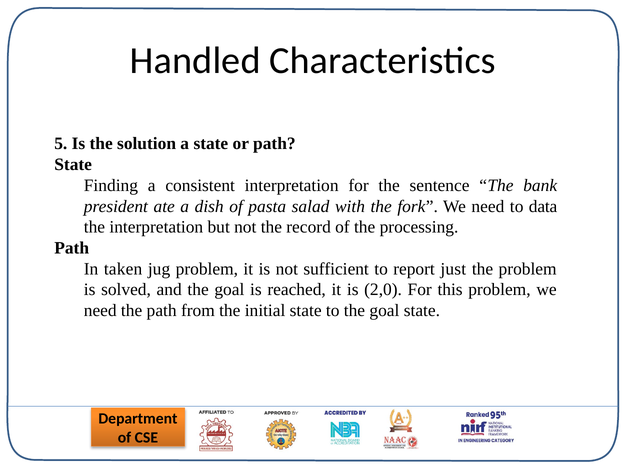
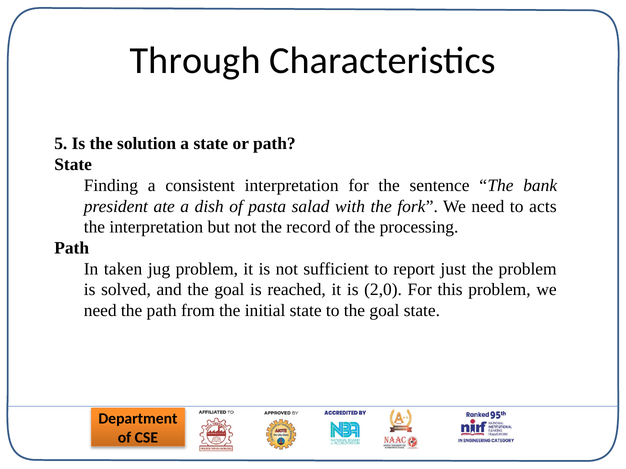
Handled: Handled -> Through
data: data -> acts
